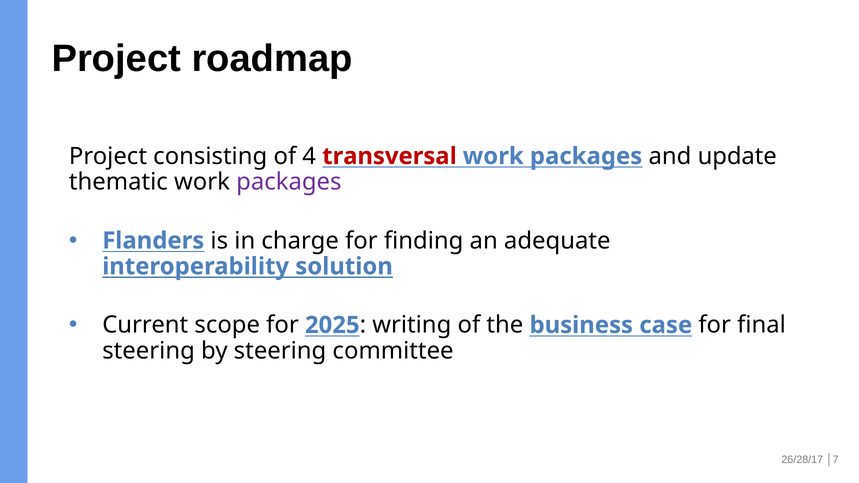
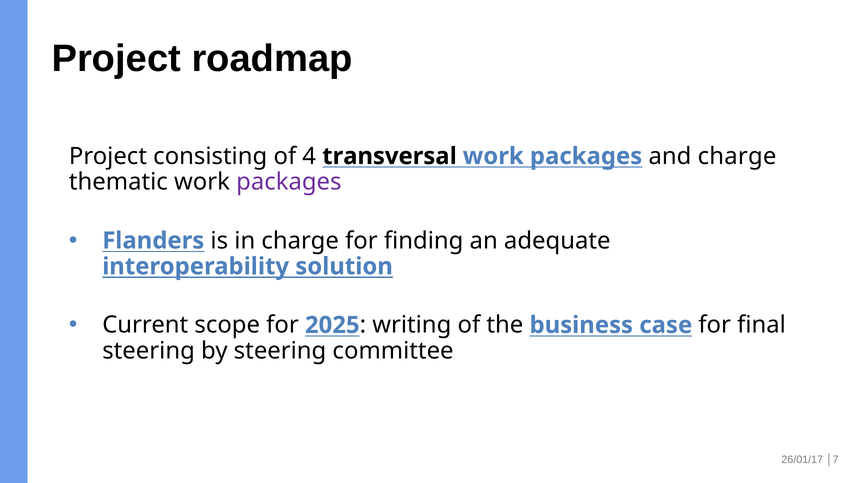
transversal colour: red -> black
and update: update -> charge
26/28/17: 26/28/17 -> 26/01/17
